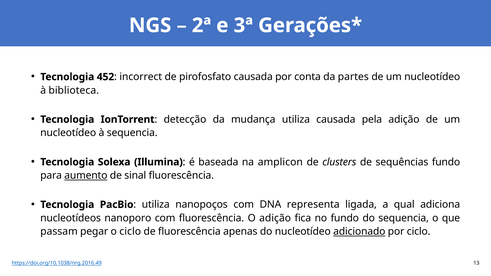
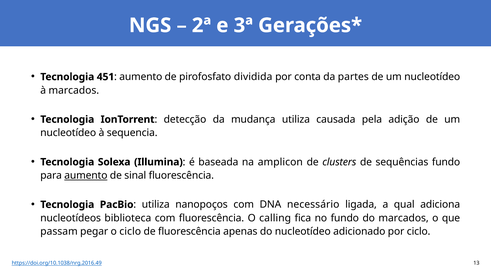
452: 452 -> 451
incorrect at (141, 77): incorrect -> aumento
pirofosfato causada: causada -> dividida
à biblioteca: biblioteca -> marcados
representa: representa -> necessário
nanoporo: nanoporo -> biblioteca
O adição: adição -> calling
do sequencia: sequencia -> marcados
adicionado underline: present -> none
